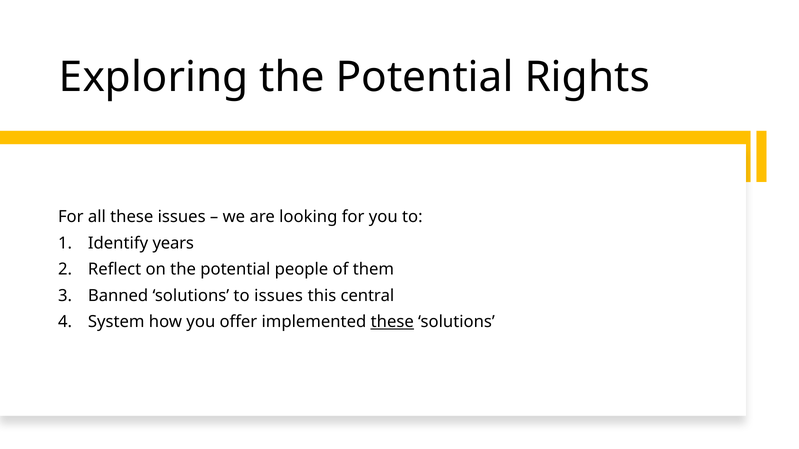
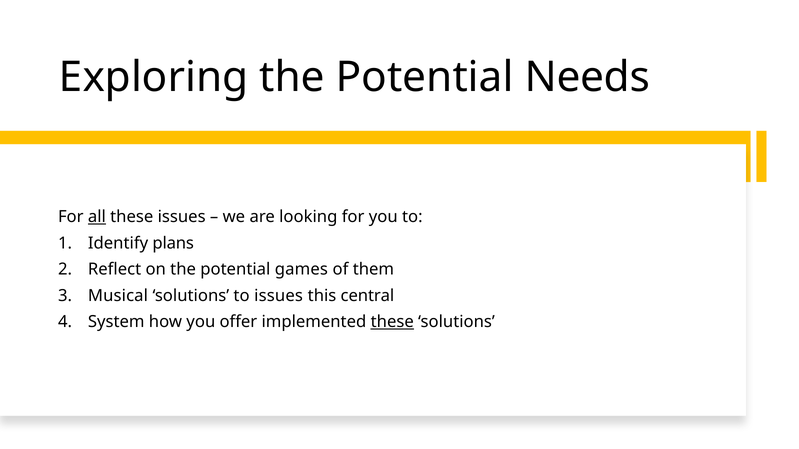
Rights: Rights -> Needs
all underline: none -> present
years: years -> plans
people: people -> games
Banned: Banned -> Musical
